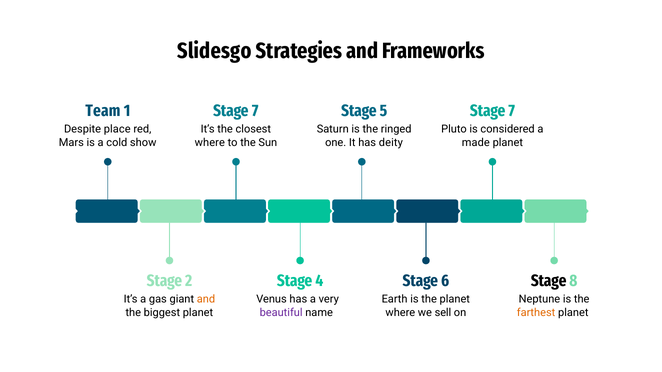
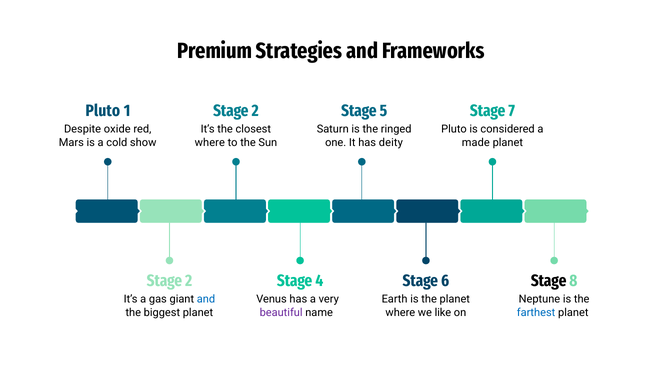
Slidesgo: Slidesgo -> Premium
Team at (103, 111): Team -> Pluto
7 at (255, 111): 7 -> 2
place: place -> oxide
and at (206, 300) colour: orange -> blue
sell: sell -> like
farthest colour: orange -> blue
